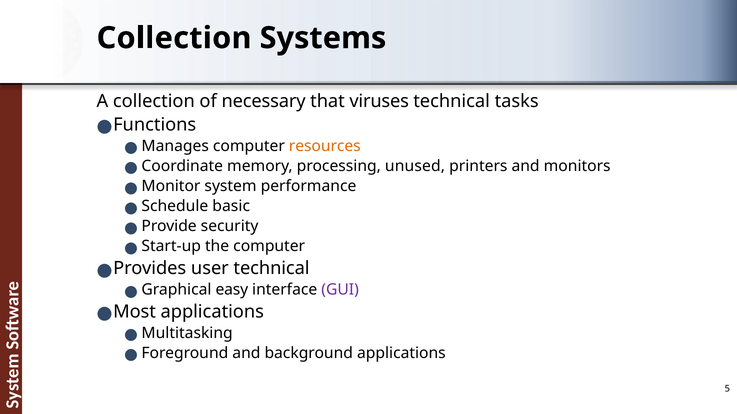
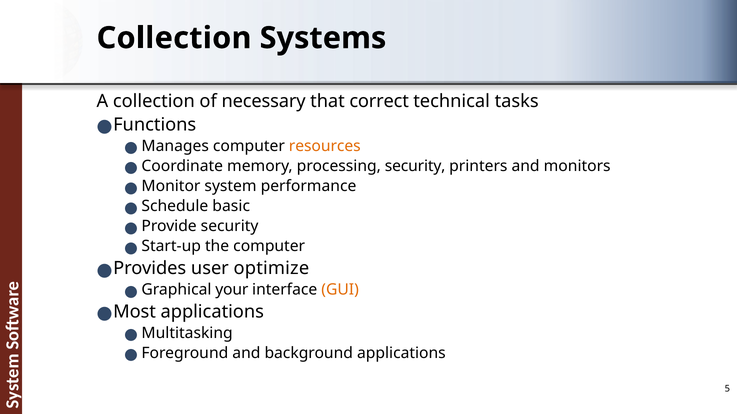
viruses: viruses -> correct
processing unused: unused -> security
user technical: technical -> optimize
easy: easy -> your
GUI colour: purple -> orange
